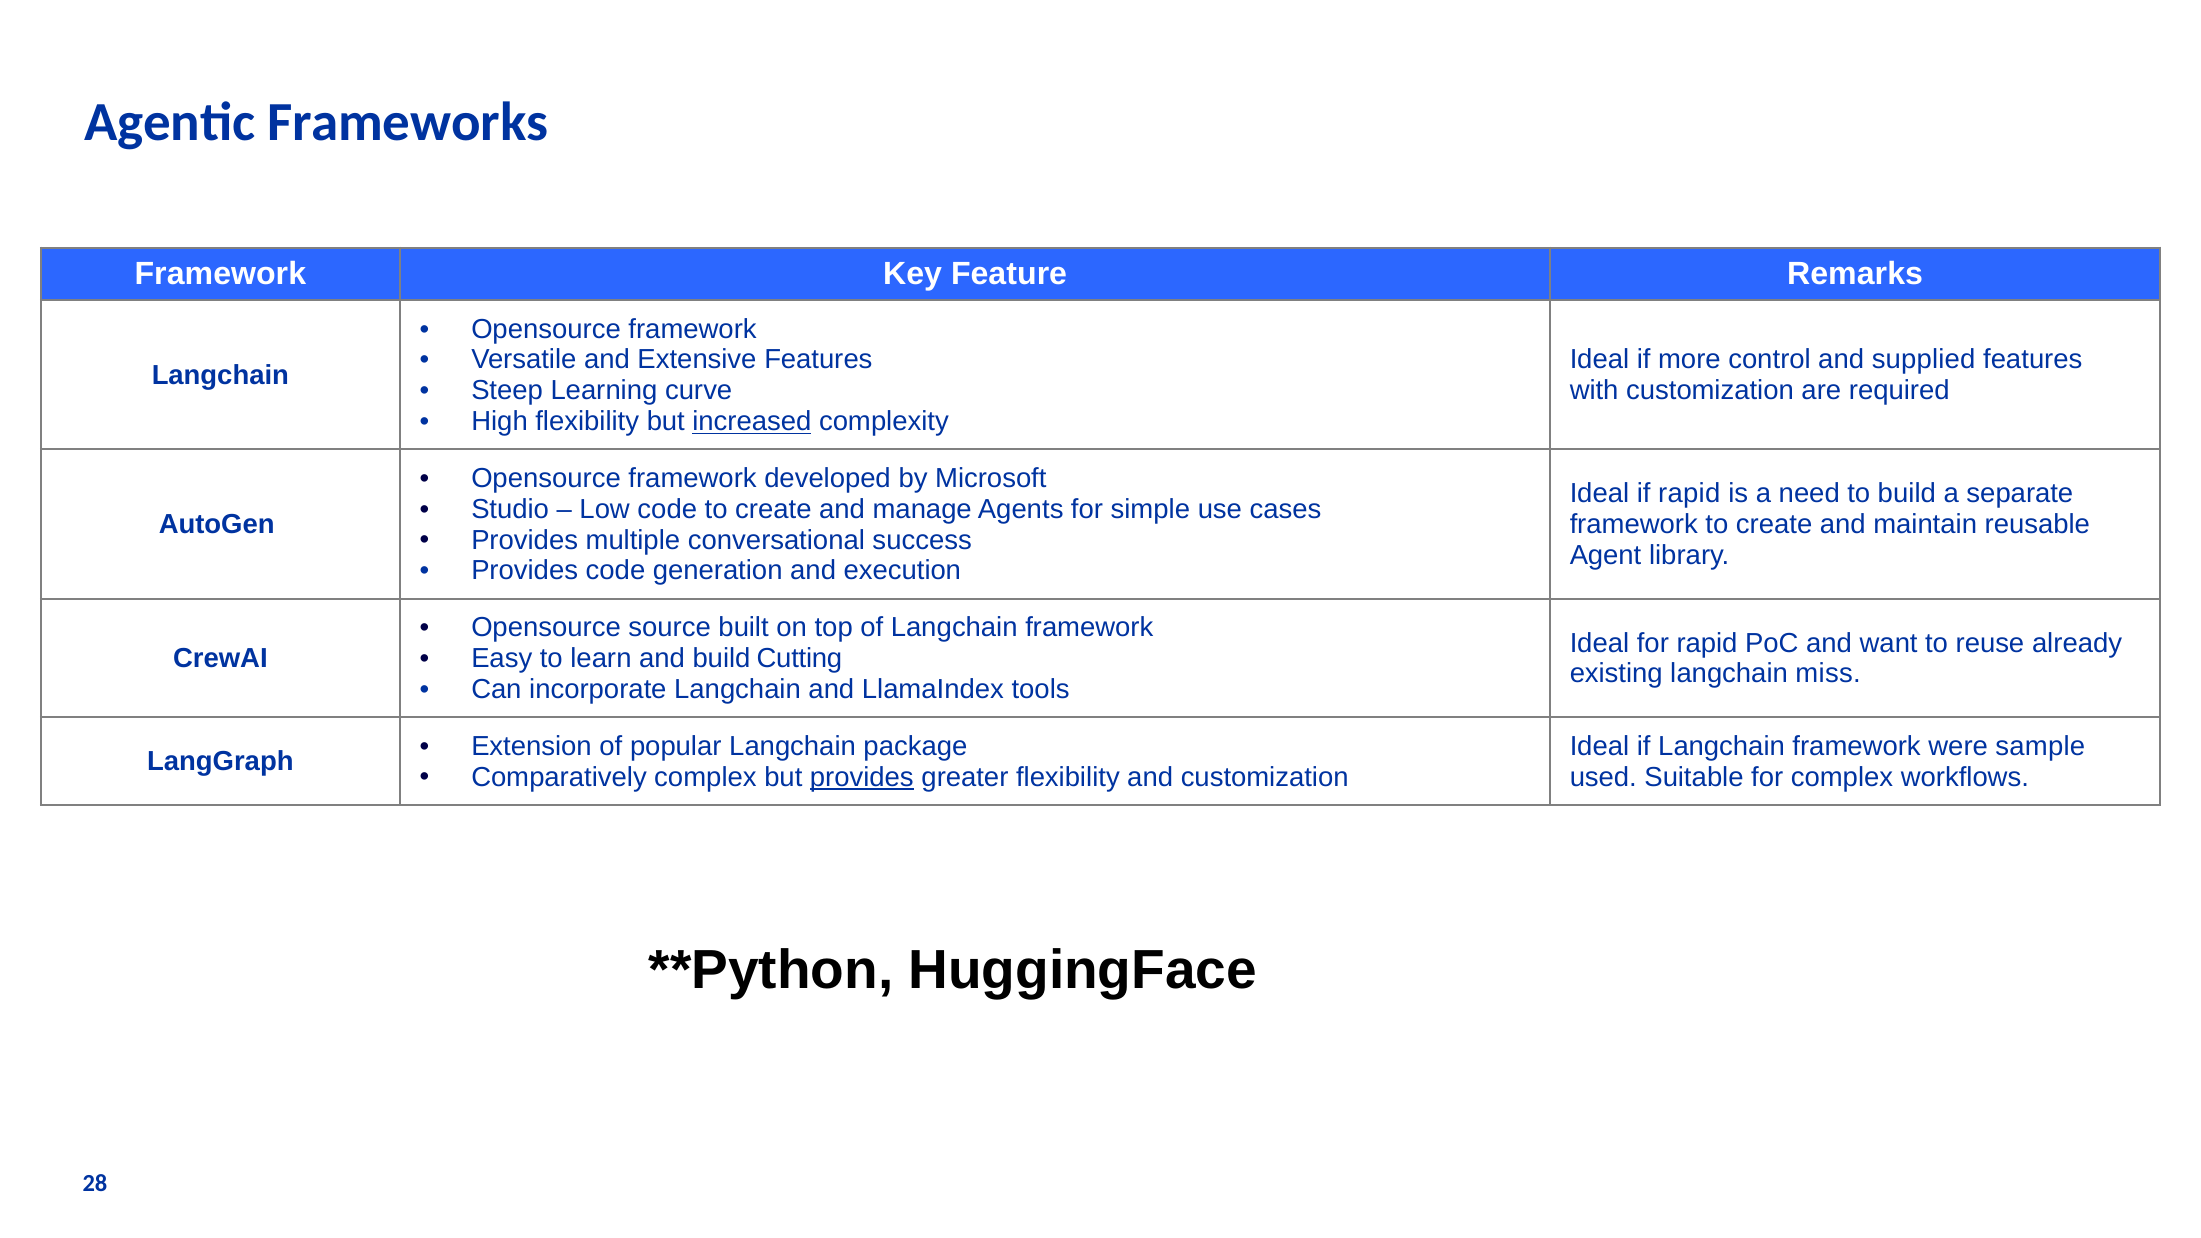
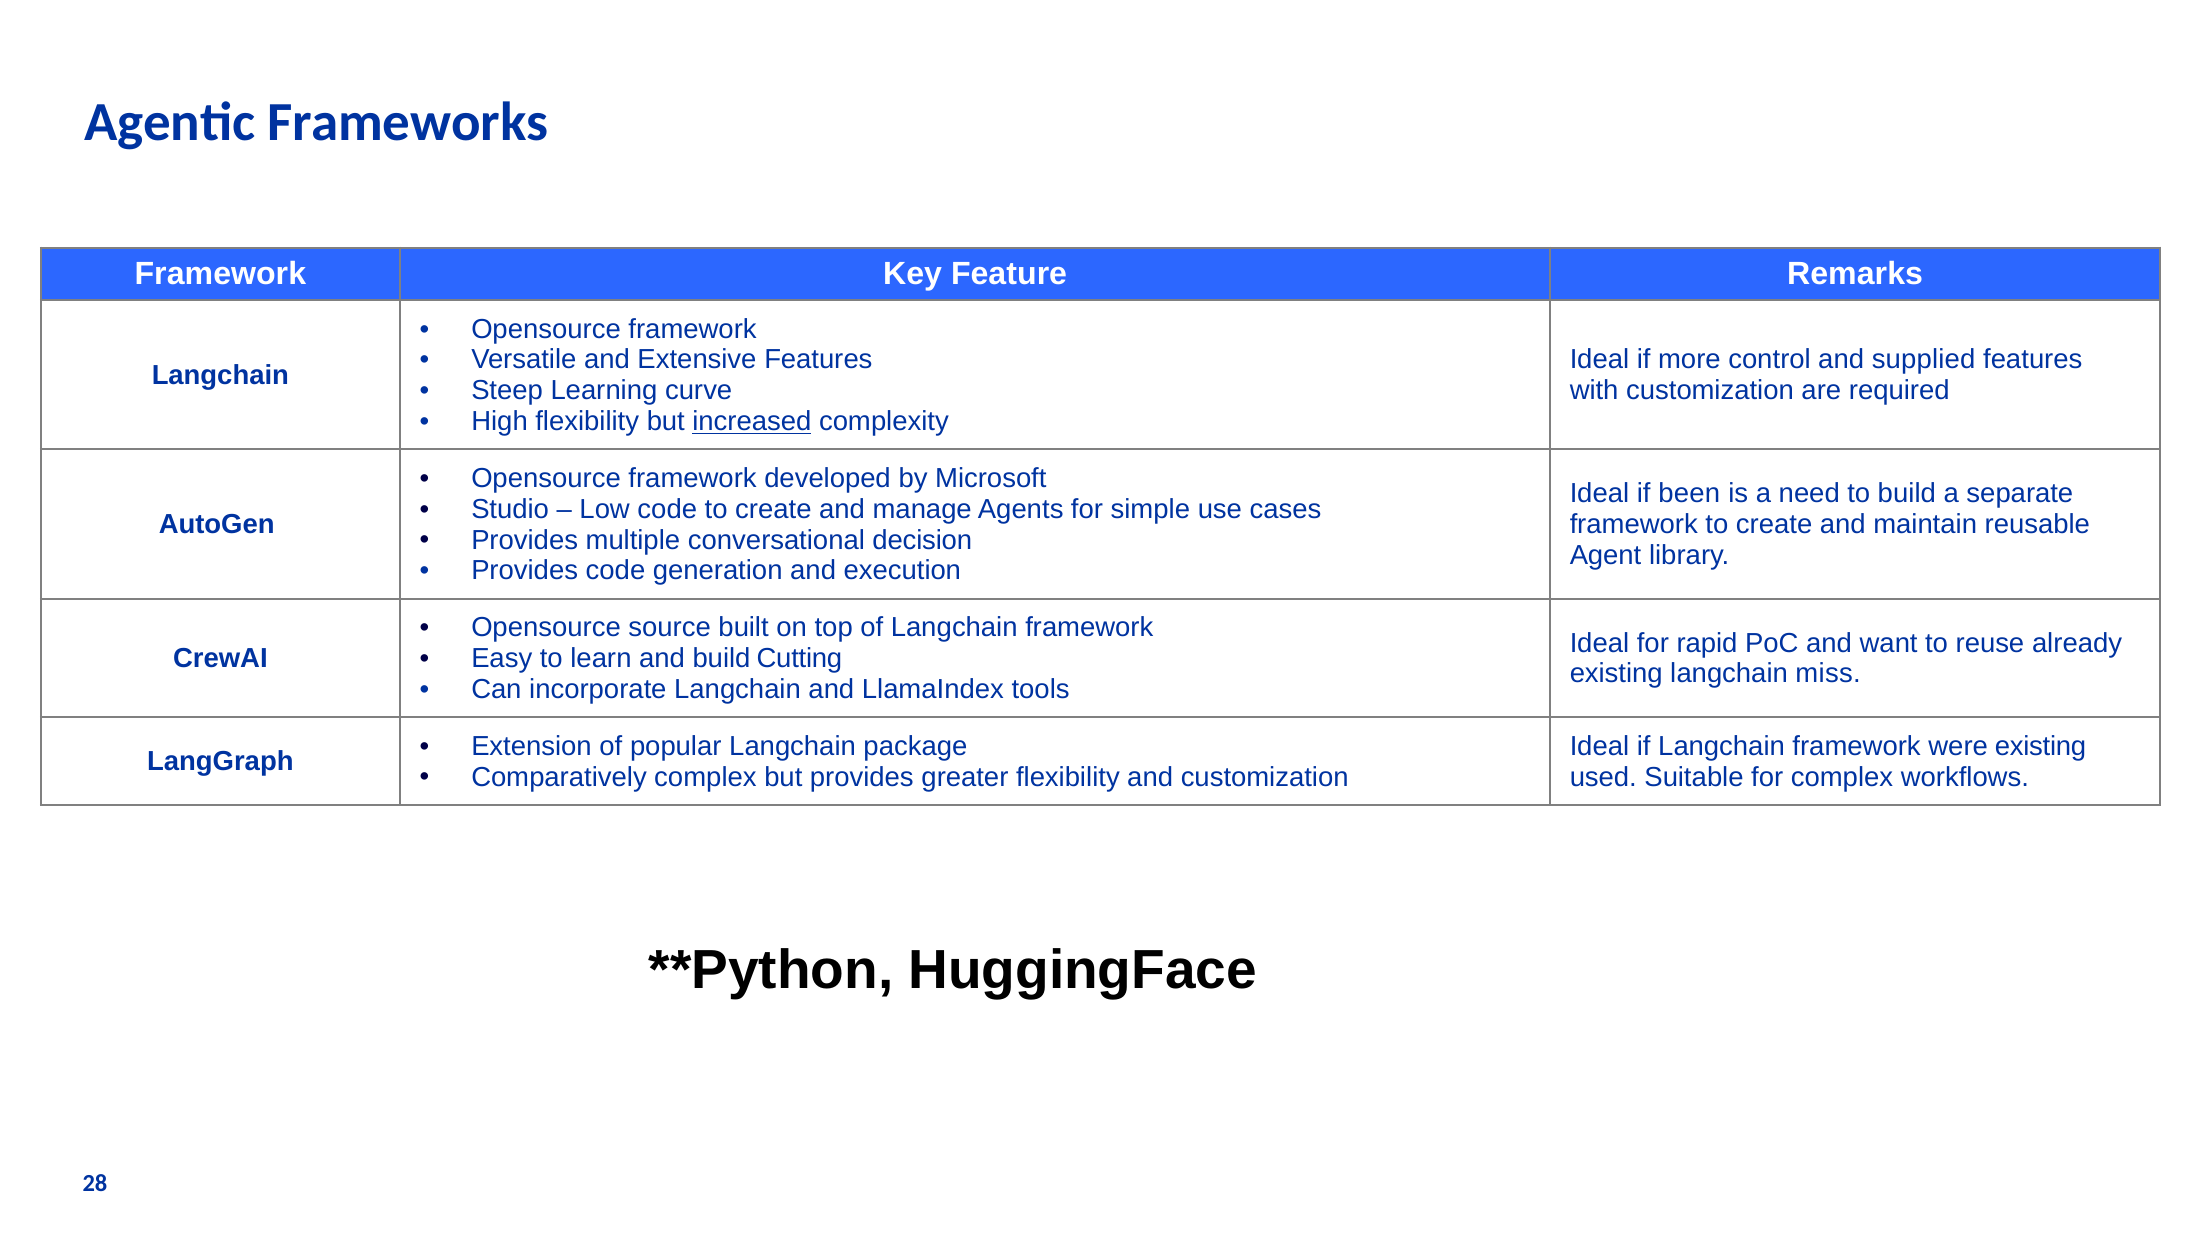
if rapid: rapid -> been
success: success -> decision
were sample: sample -> existing
provides at (862, 777) underline: present -> none
